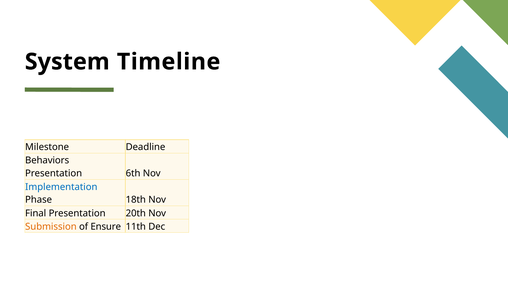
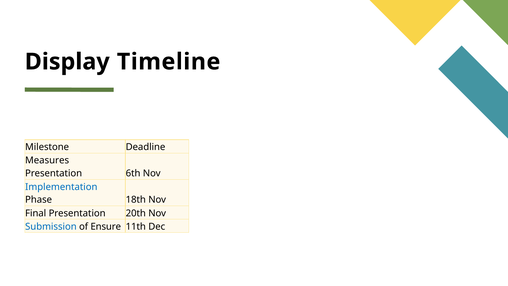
System: System -> Display
Behaviors: Behaviors -> Measures
Submission colour: orange -> blue
